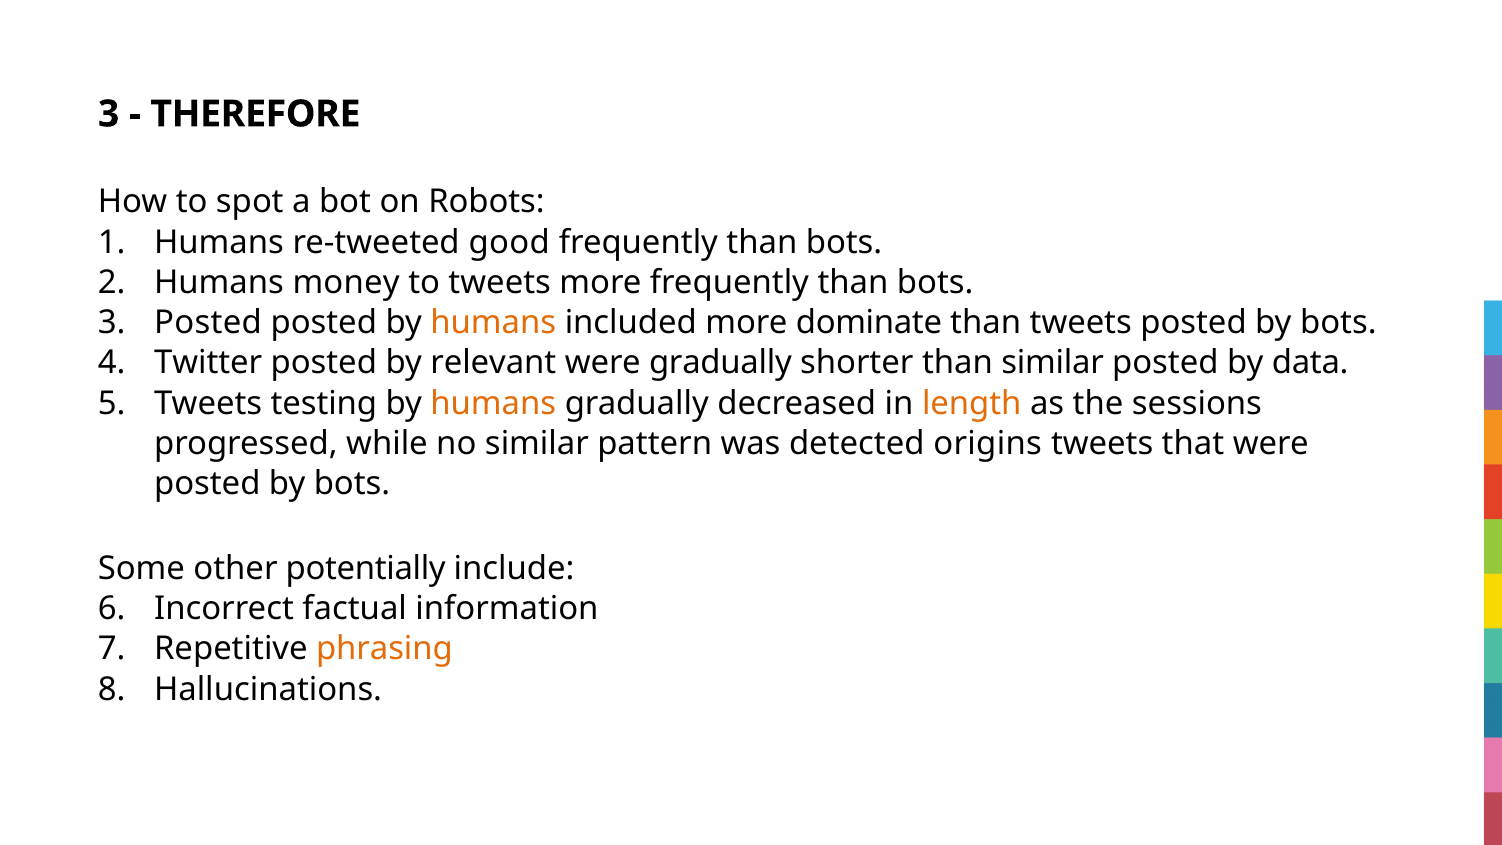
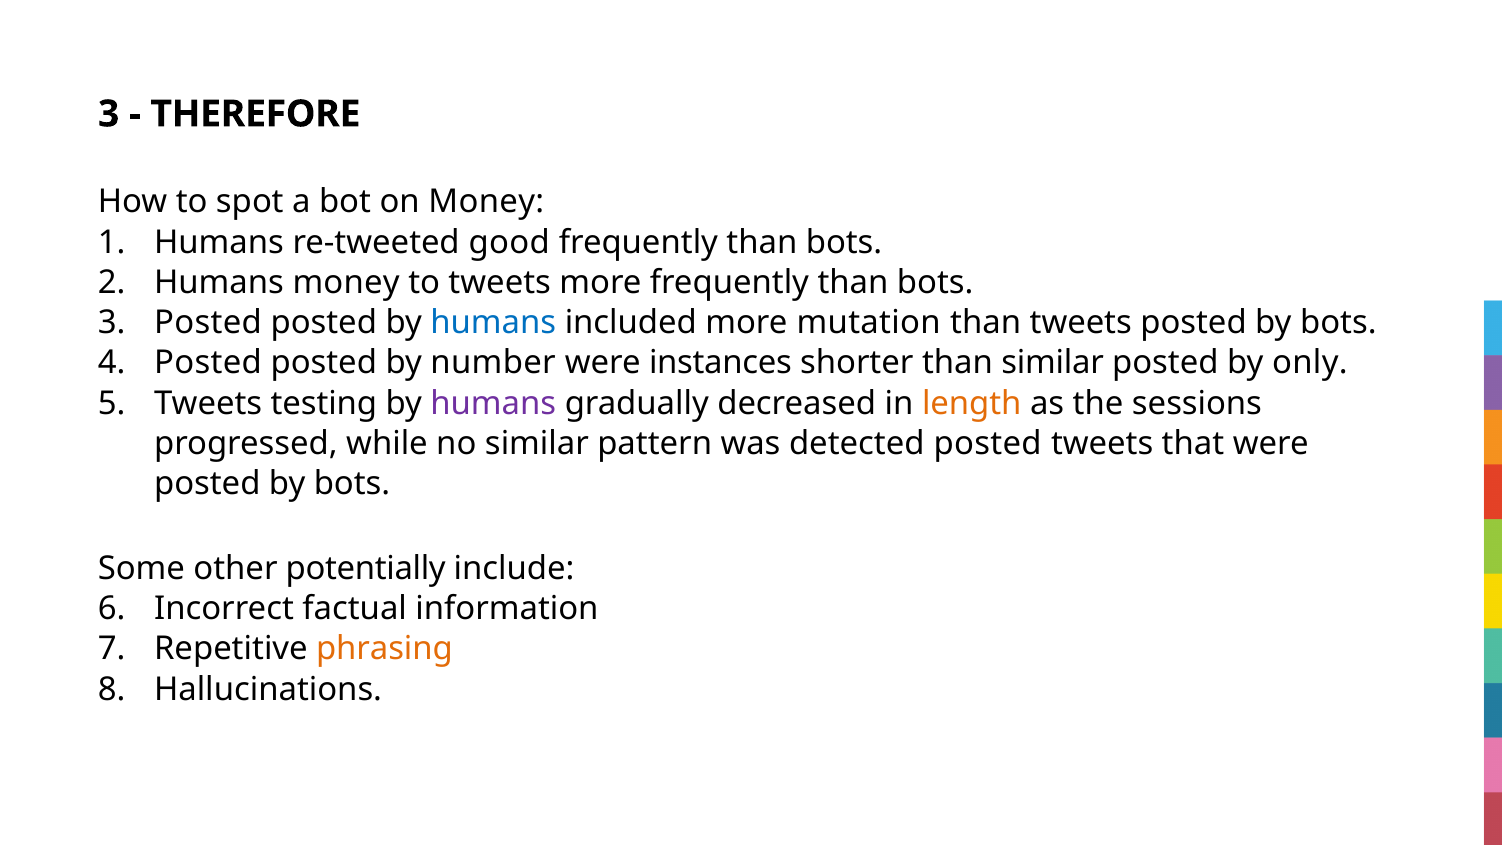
on Robots: Robots -> Money
humans at (493, 323) colour: orange -> blue
dominate: dominate -> mutation
Twitter at (208, 363): Twitter -> Posted
relevant: relevant -> number
were gradually: gradually -> instances
data: data -> only
humans at (493, 403) colour: orange -> purple
detected origins: origins -> posted
